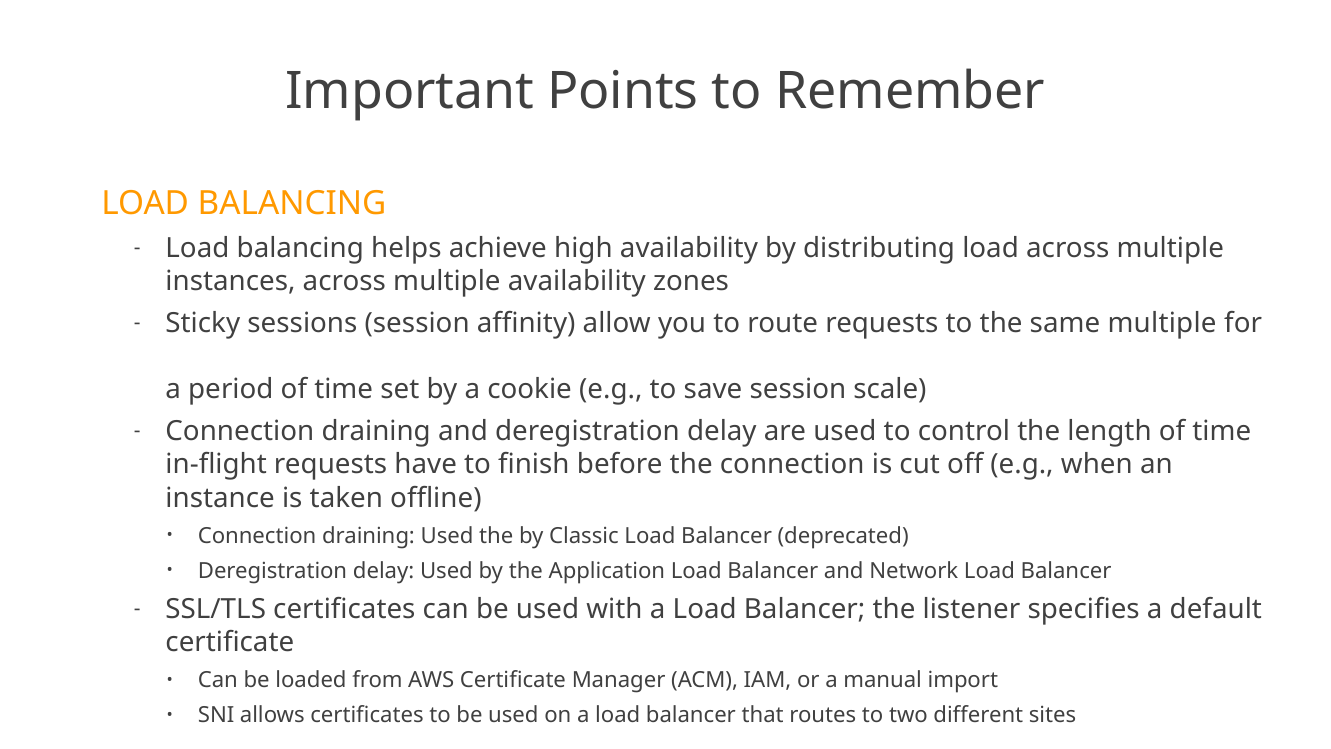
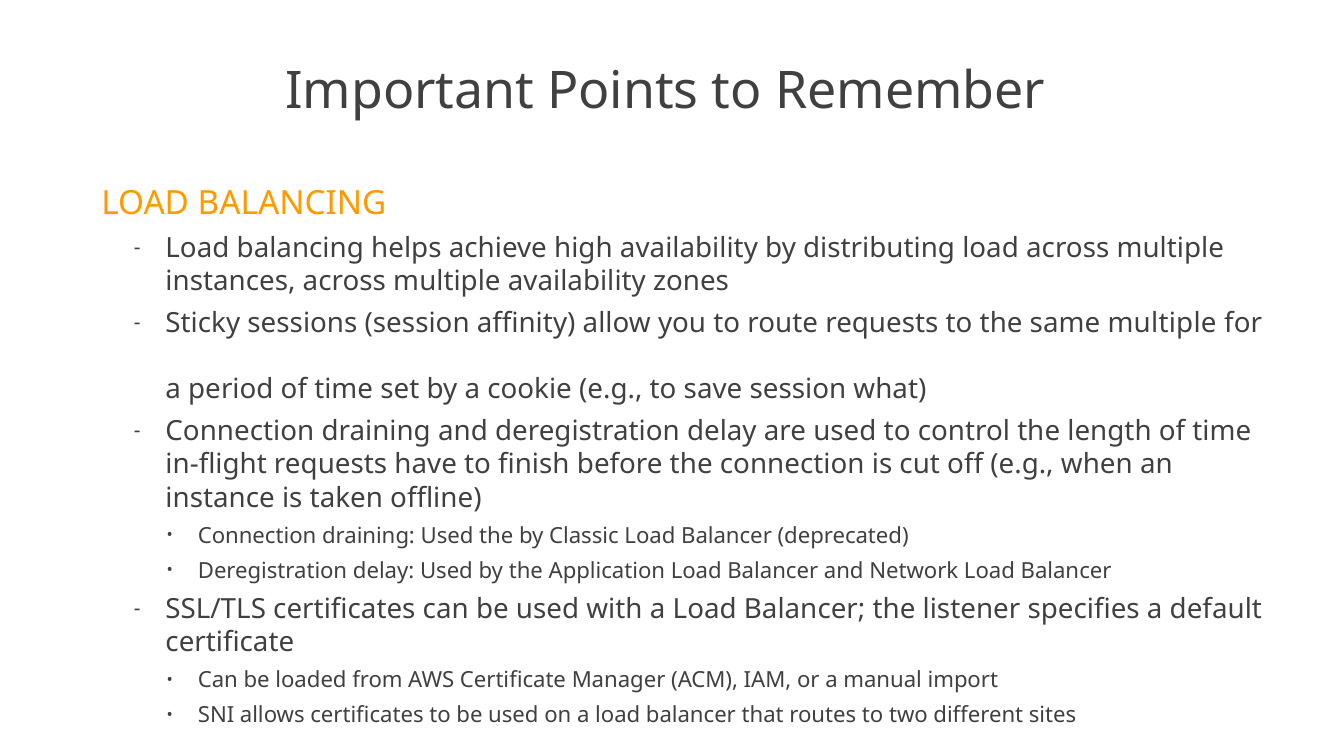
scale: scale -> what
